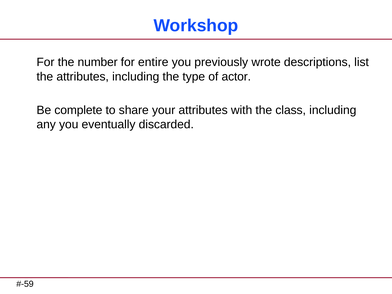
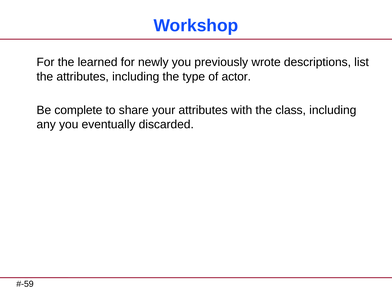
number: number -> learned
entire: entire -> newly
